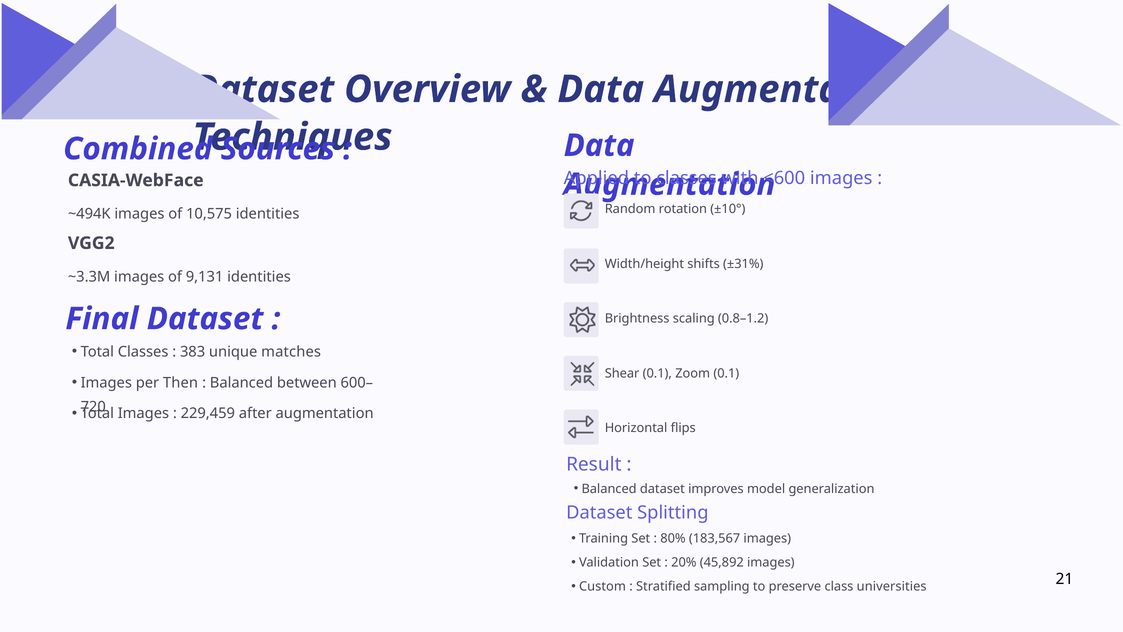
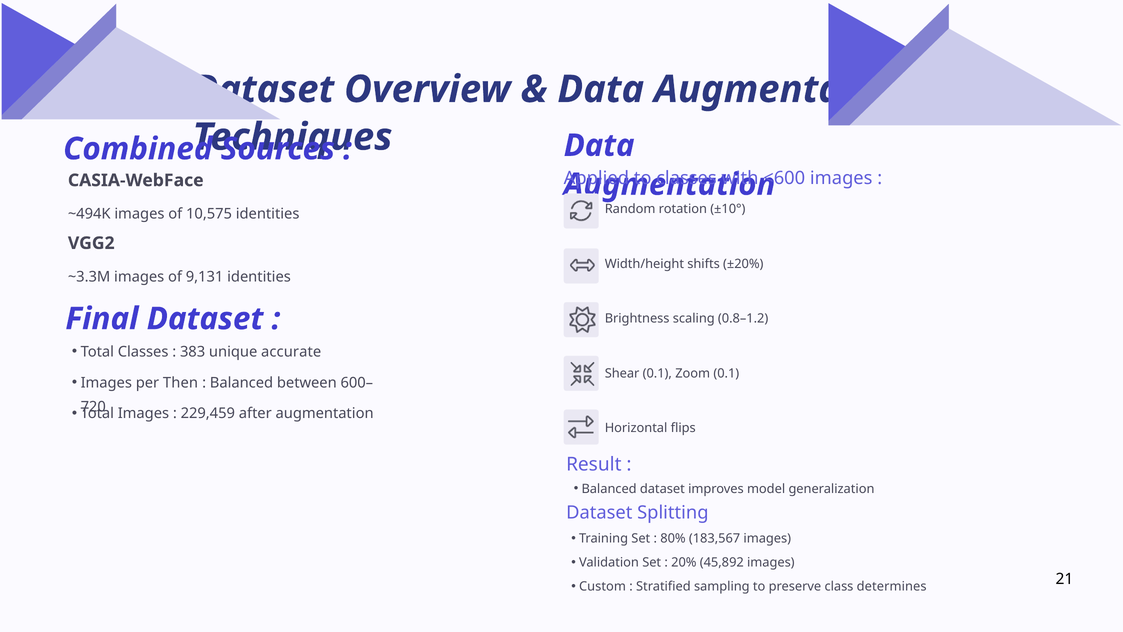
±31%: ±31% -> ±20%
matches: matches -> accurate
universities: universities -> determines
